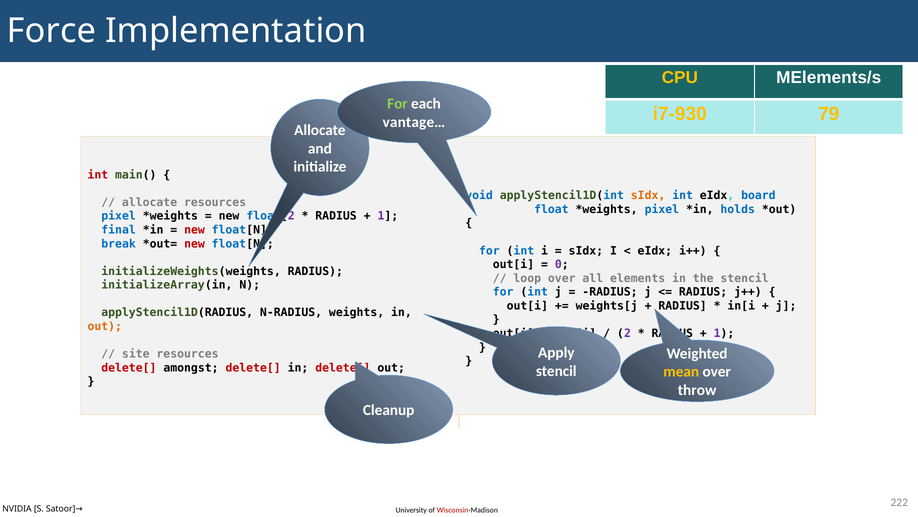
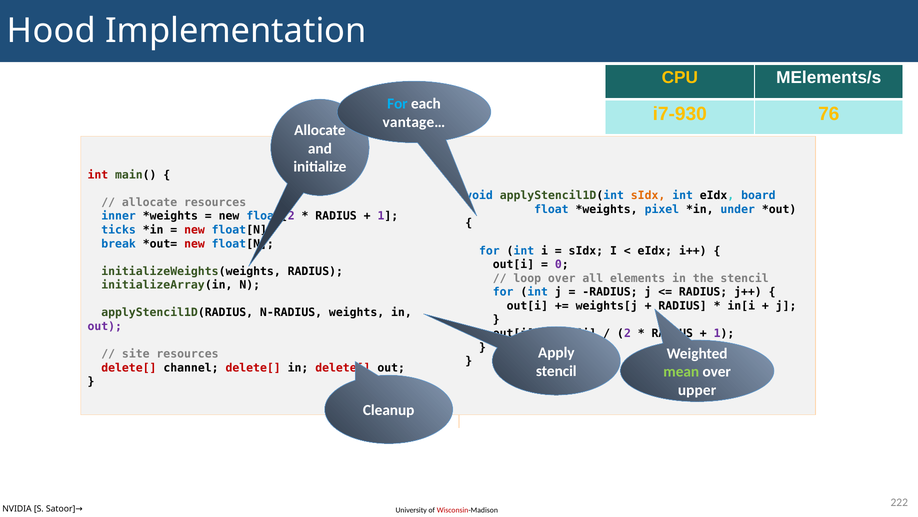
Force: Force -> Hood
For at (397, 104) colour: light green -> light blue
79: 79 -> 76
holds: holds -> under
pixel at (119, 216): pixel -> inner
final: final -> ticks
out at (105, 326) colour: orange -> purple
amongst: amongst -> channel
mean colour: yellow -> light green
throw: throw -> upper
